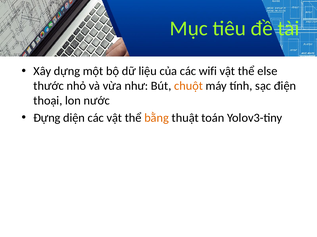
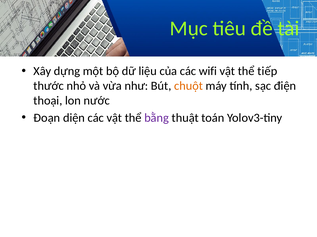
else: else -> tiếp
Đựng: Đựng -> Đoạn
bằng colour: orange -> purple
